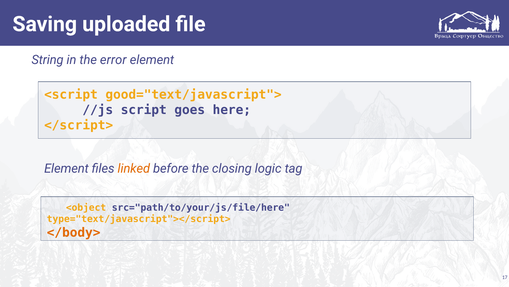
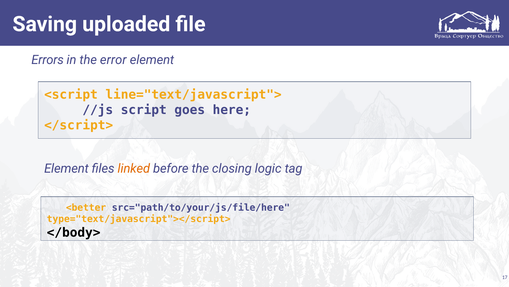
String: String -> Errors
good="text/javascript">: good="text/javascript"> -> line="text/javascript">
<object: <object -> <better
</body> colour: orange -> black
